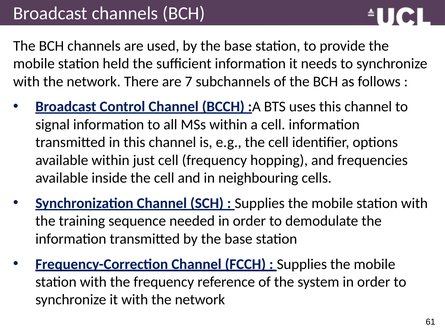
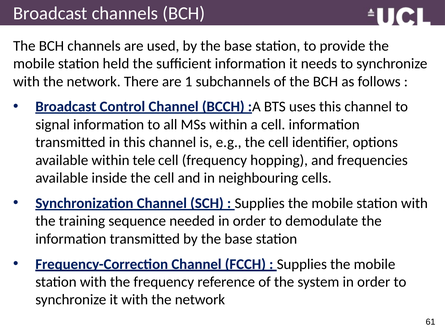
7: 7 -> 1
just: just -> tele
